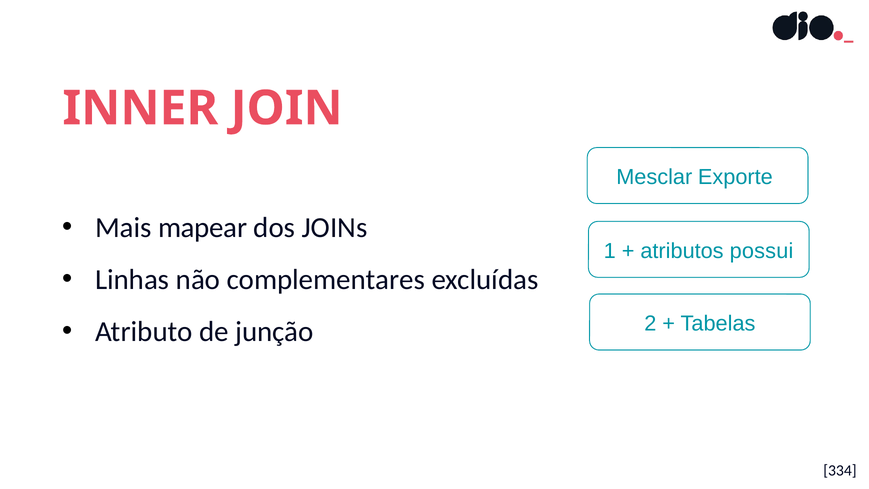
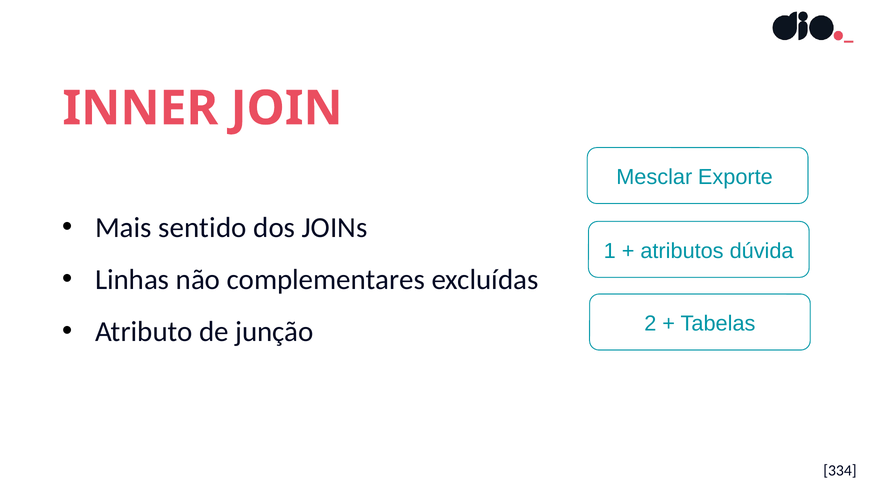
mapear: mapear -> sentido
possui: possui -> dúvida
